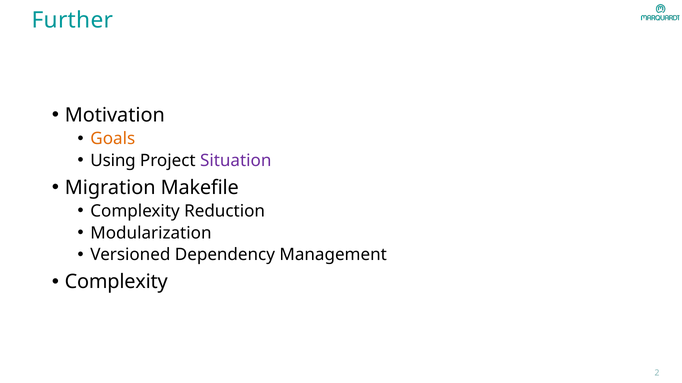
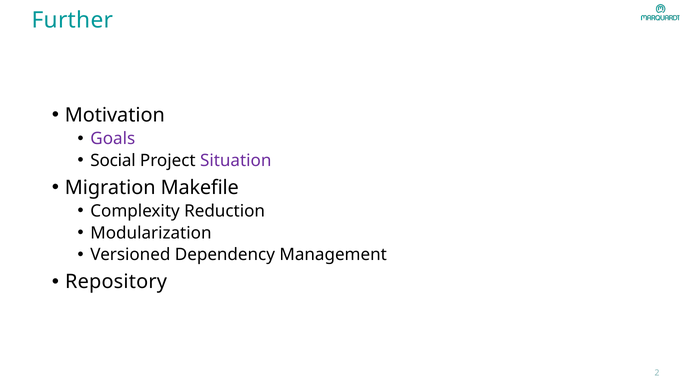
Goals colour: orange -> purple
Using: Using -> Social
Complexity at (116, 282): Complexity -> Repository
